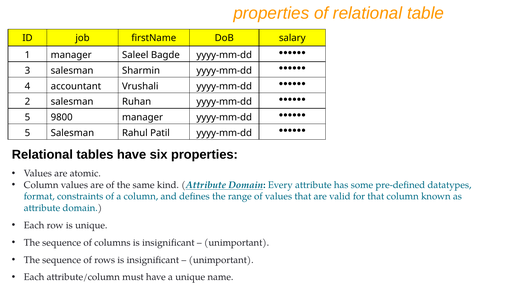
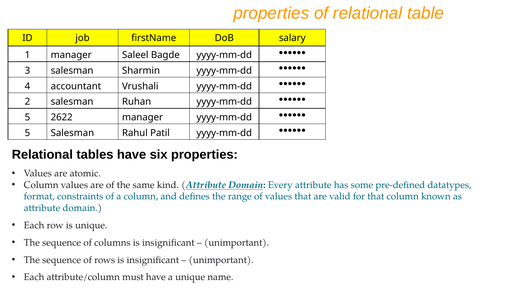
9800: 9800 -> 2622
